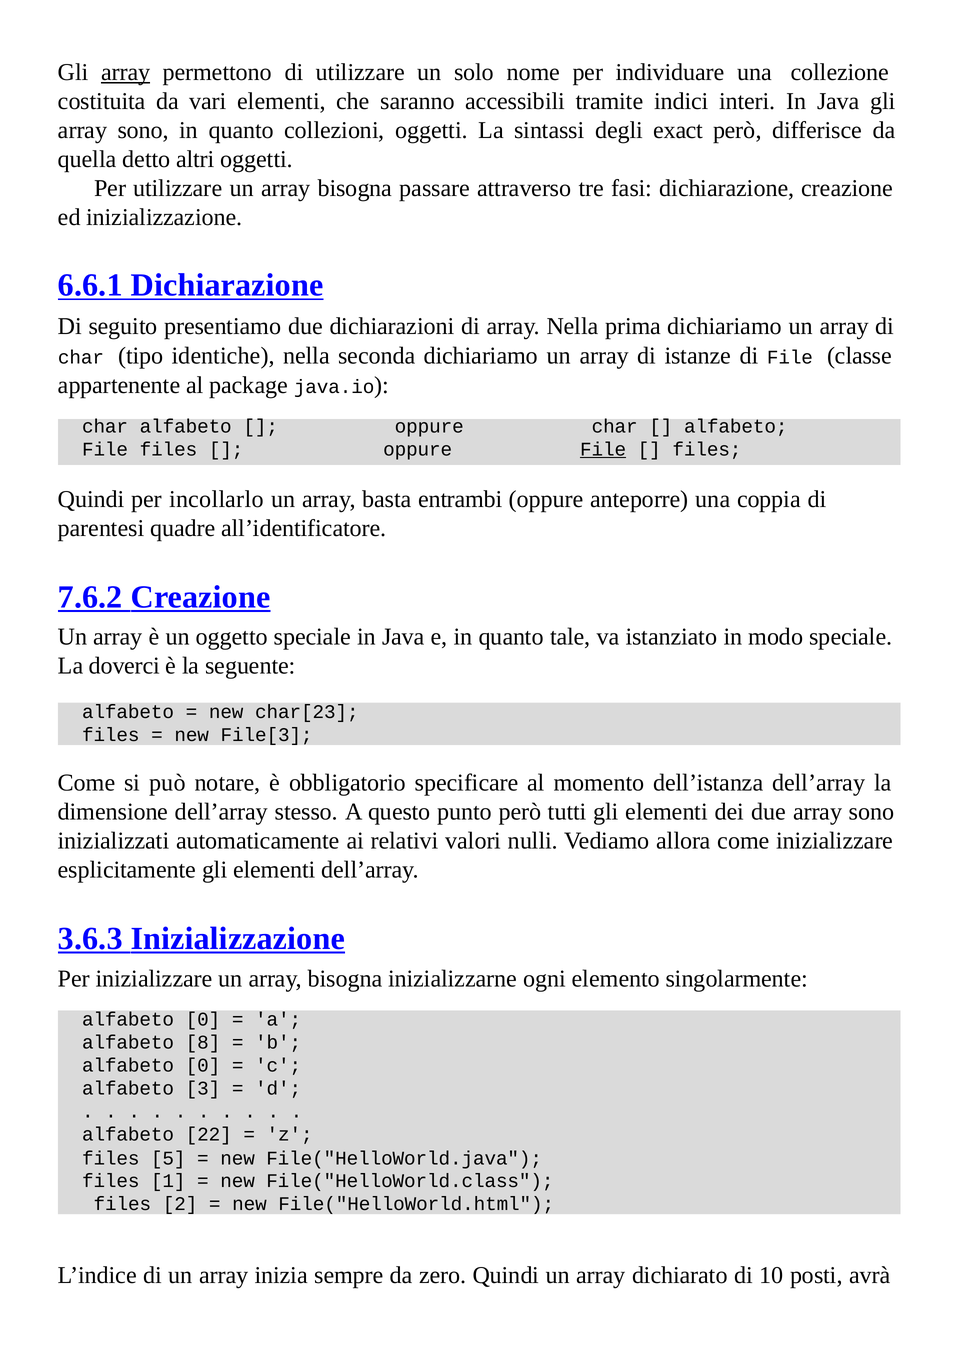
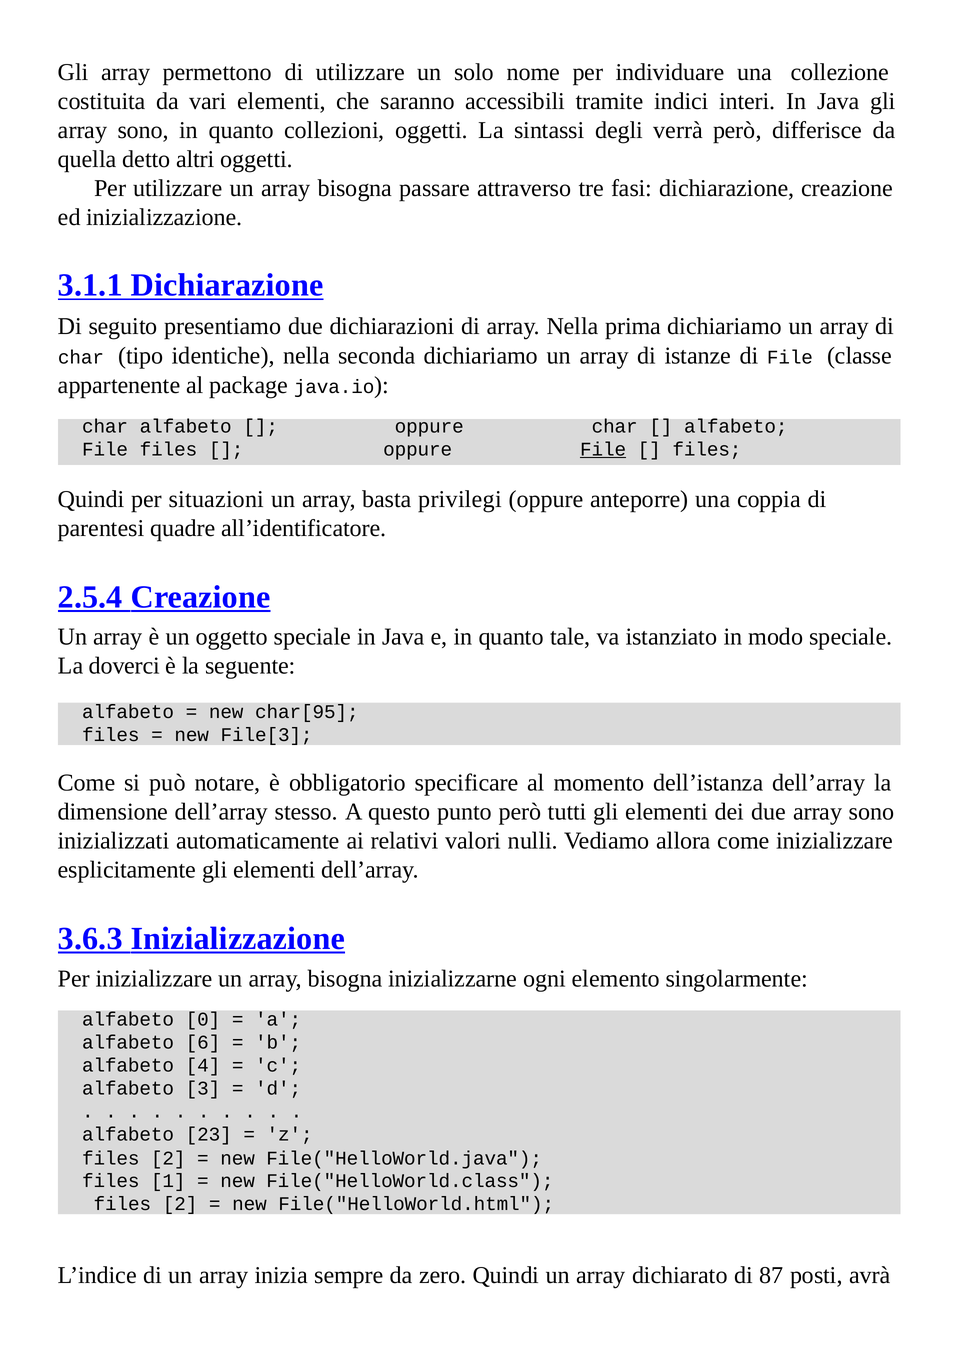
array at (126, 72) underline: present -> none
exact: exact -> verrà
6.6.1: 6.6.1 -> 3.1.1
incollarlo: incollarlo -> situazioni
entrambi: entrambi -> privilegi
7.6.2: 7.6.2 -> 2.5.4
char[23: char[23 -> char[95
8: 8 -> 6
0 at (203, 1065): 0 -> 4
22: 22 -> 23
5 at (168, 1158): 5 -> 2
10: 10 -> 87
